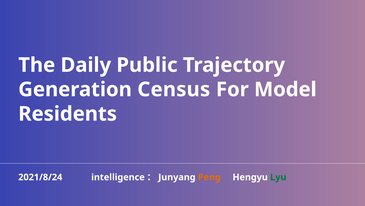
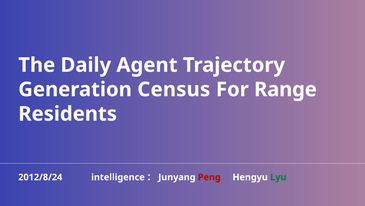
Public: Public -> Agent
Model: Model -> Range
2021/8/24: 2021/8/24 -> 2012/8/24
Peng colour: orange -> red
